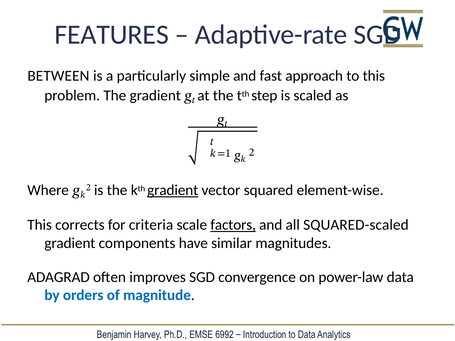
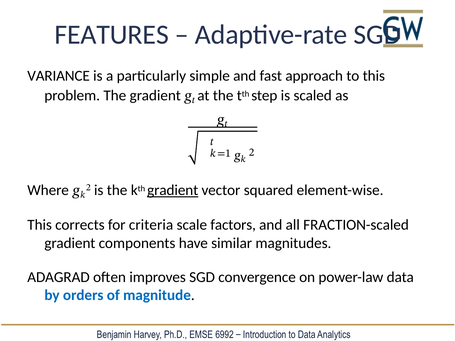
BETWEEN: BETWEEN -> VARIANCE
factors underline: present -> none
SQUARED-scaled: SQUARED-scaled -> FRACTION-scaled
